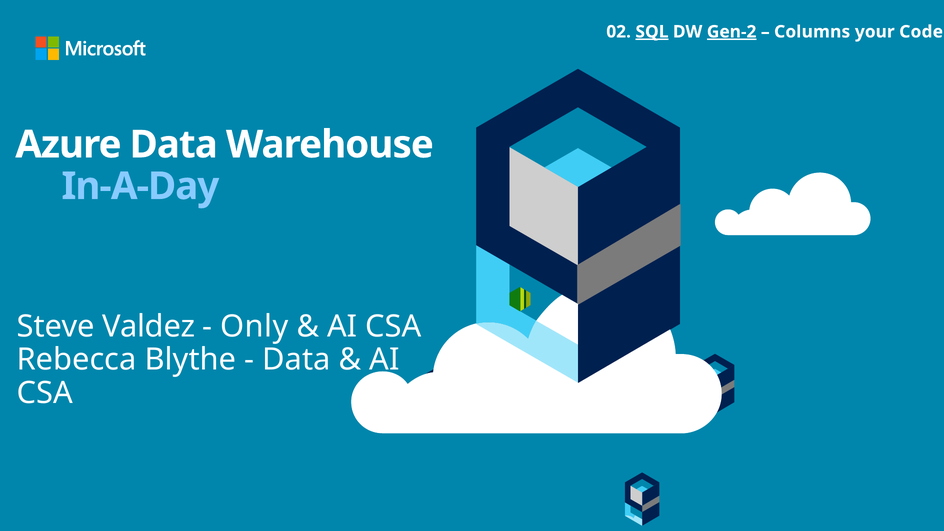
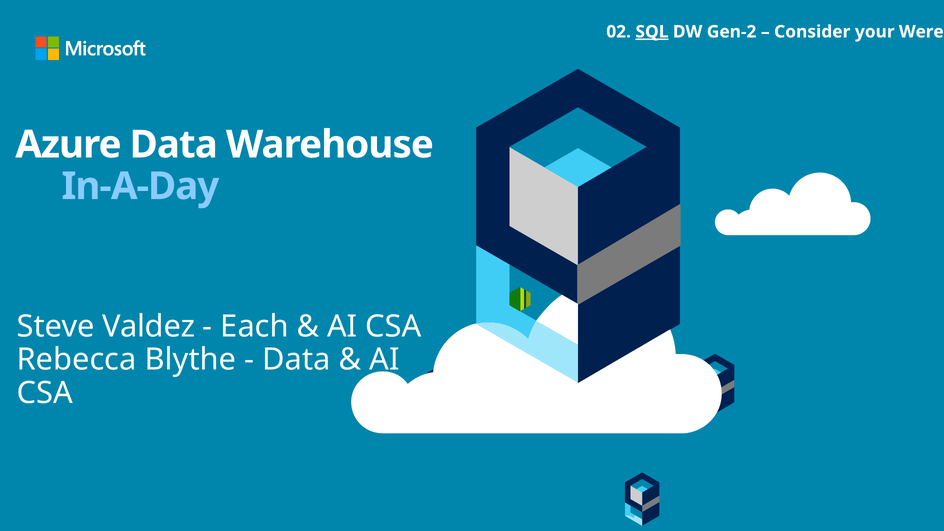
Gen-2 underline: present -> none
Columns: Columns -> Consider
Code: Code -> Were
Only: Only -> Each
